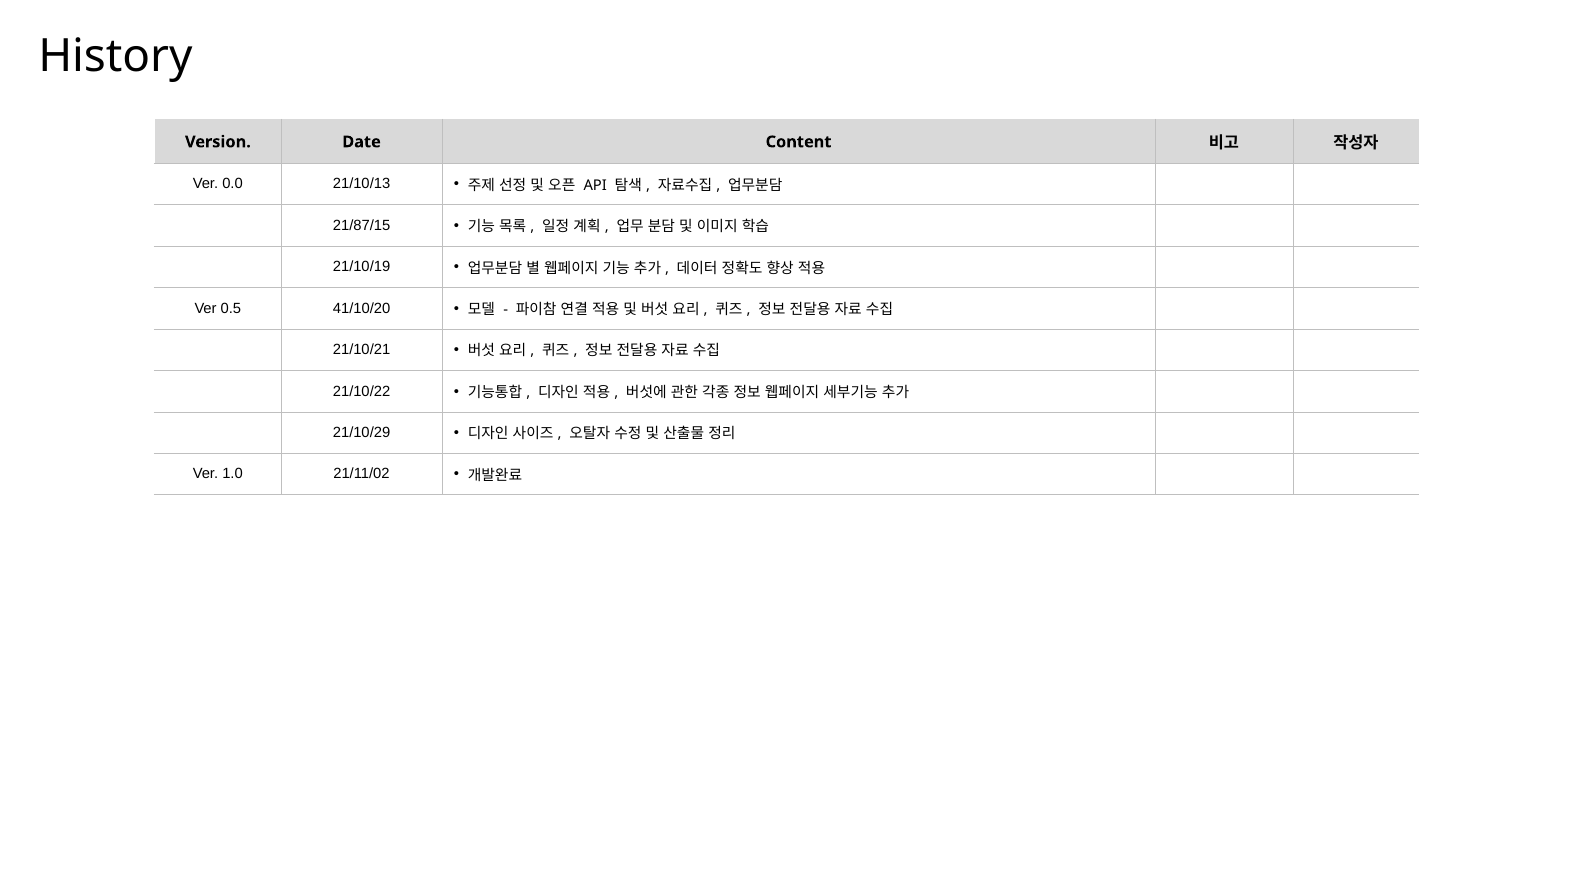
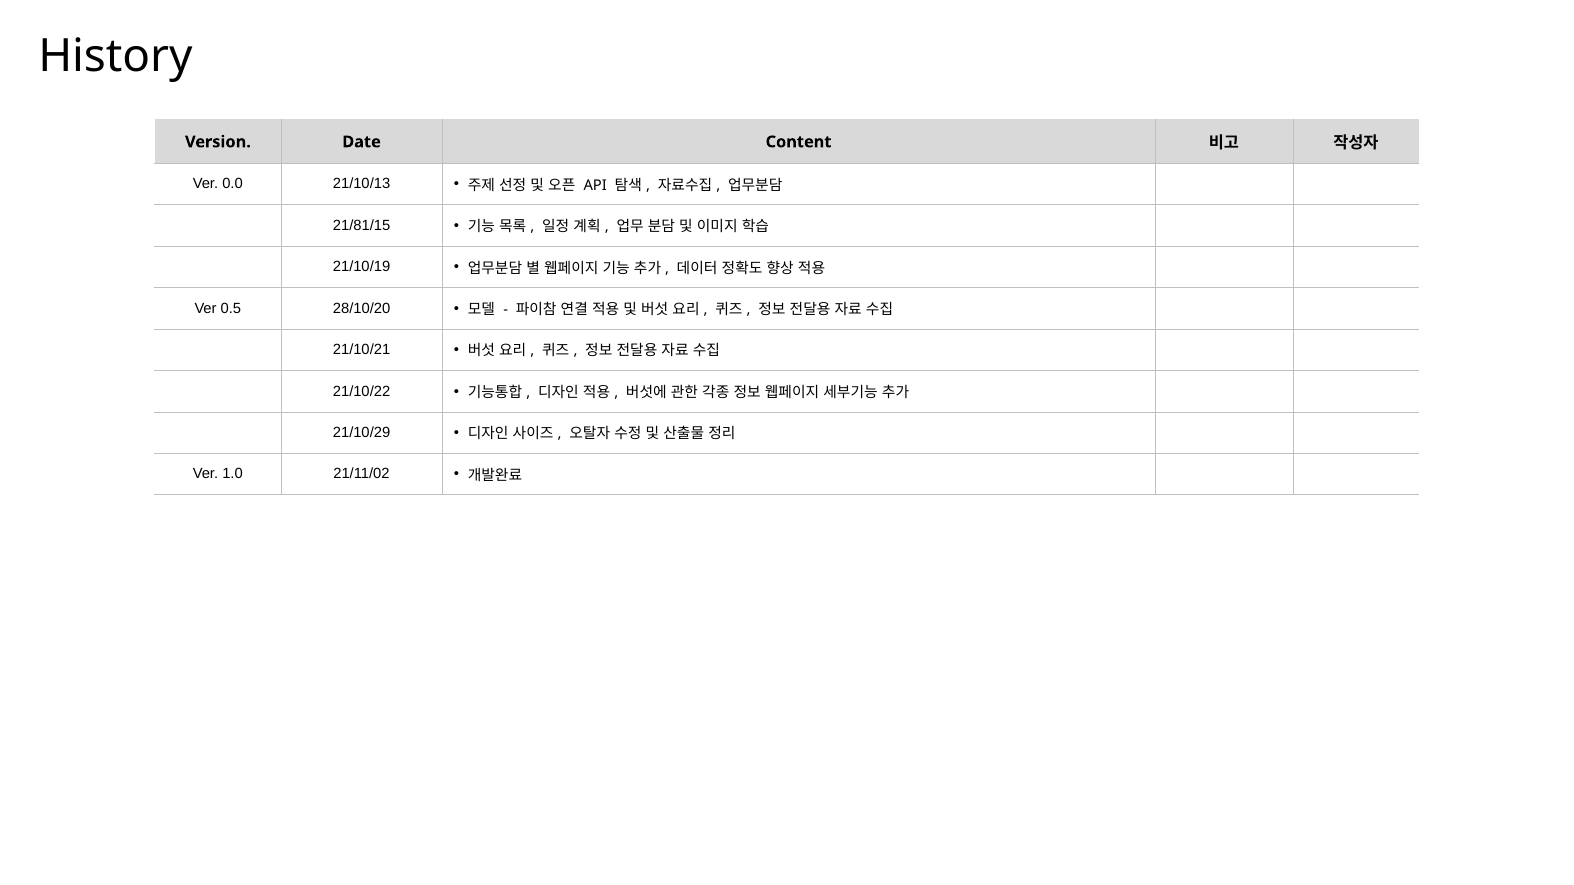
21/87/15: 21/87/15 -> 21/81/15
41/10/20: 41/10/20 -> 28/10/20
